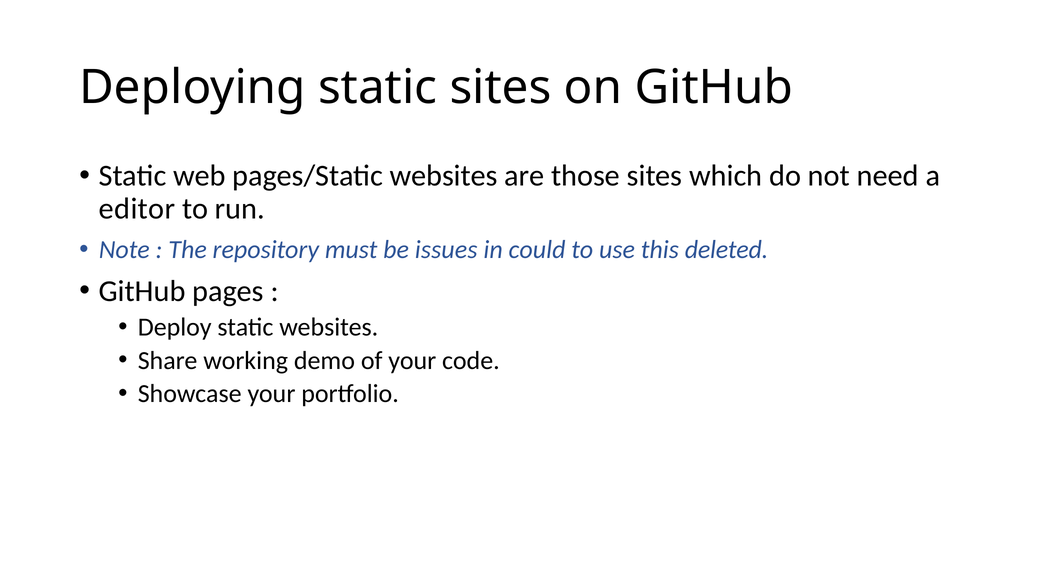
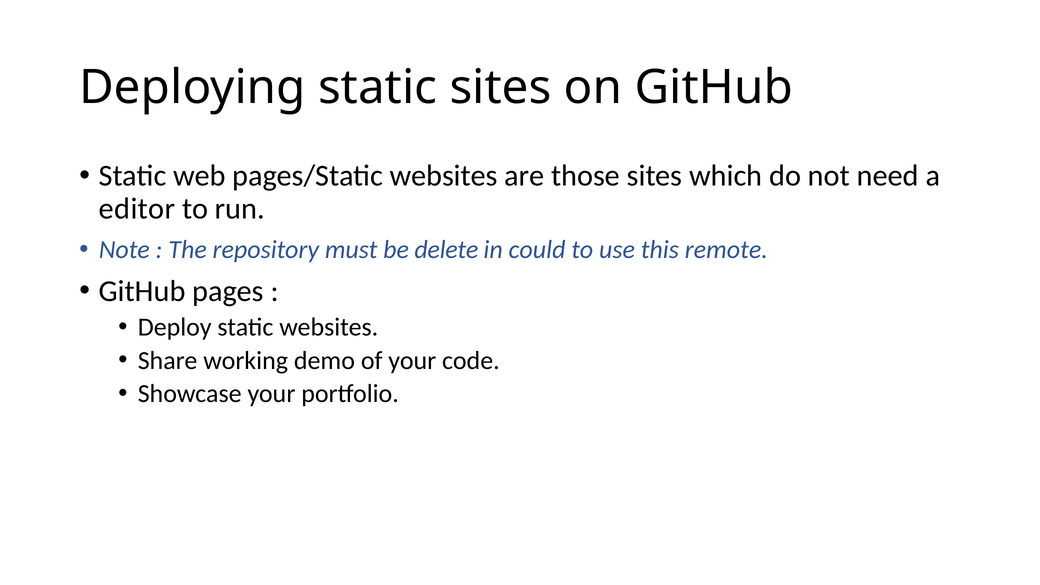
issues: issues -> delete
deleted: deleted -> remote
